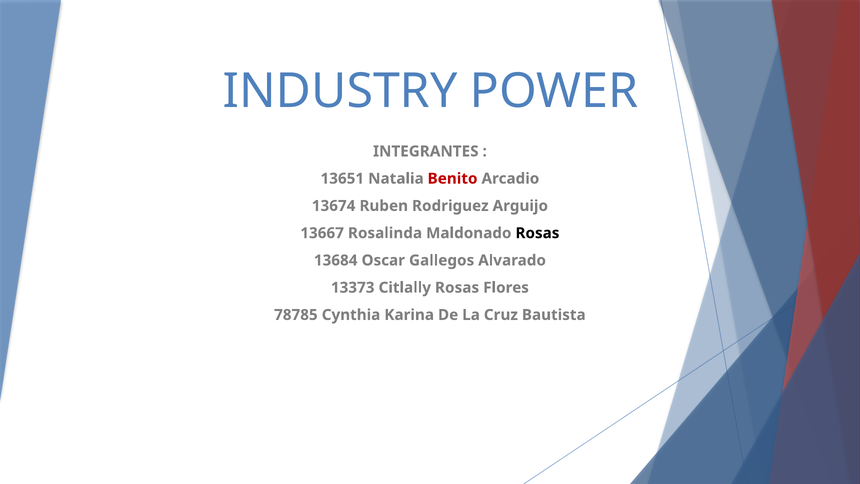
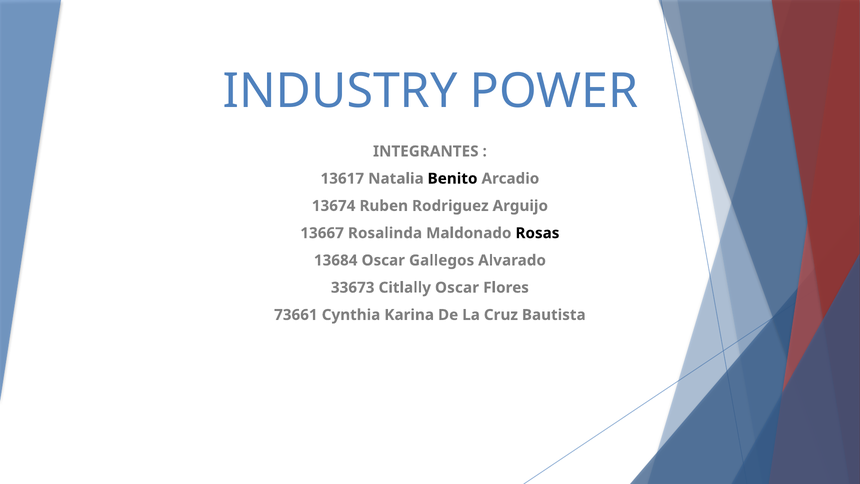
13651: 13651 -> 13617
Benito colour: red -> black
13373: 13373 -> 33673
Citlally Rosas: Rosas -> Oscar
78785: 78785 -> 73661
